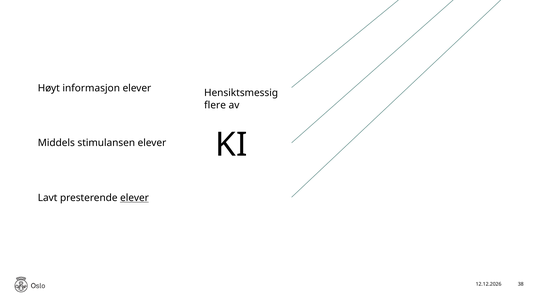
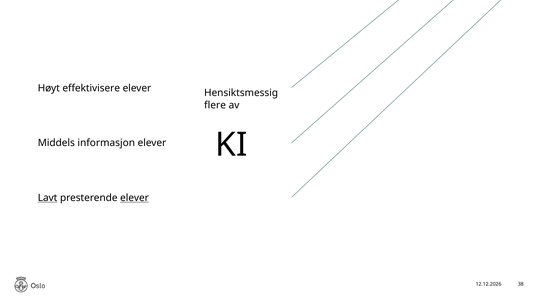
informasjon: informasjon -> effektivisere
stimulansen: stimulansen -> informasjon
Lavt underline: none -> present
